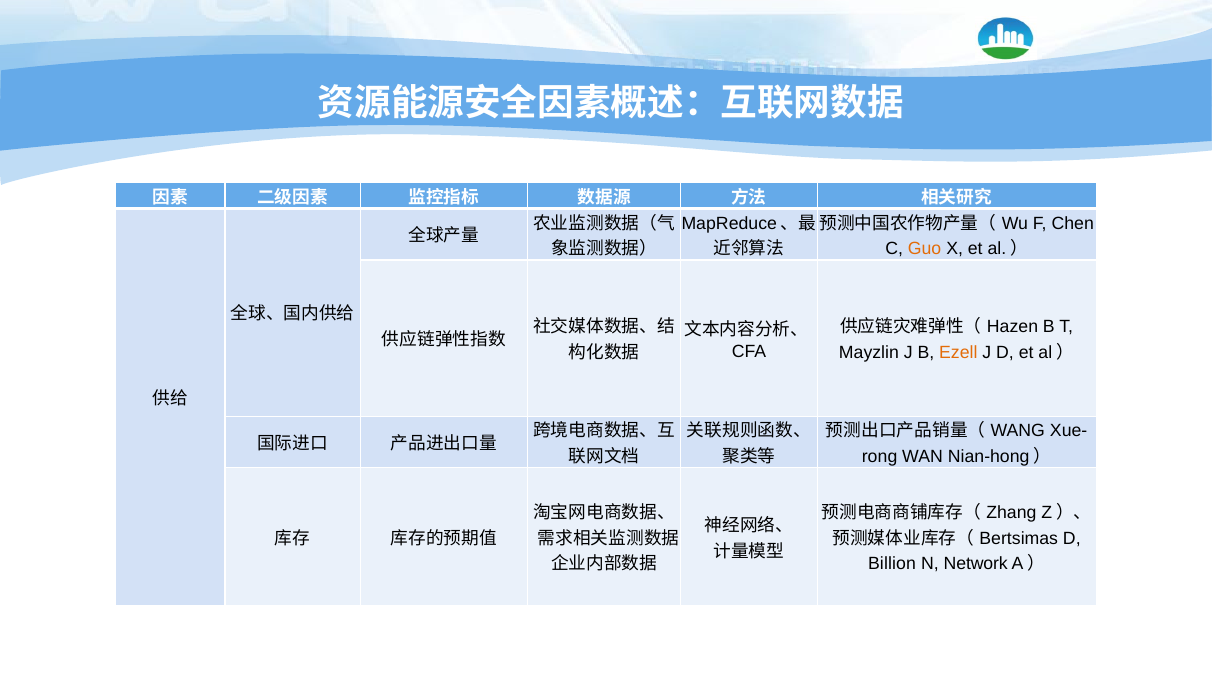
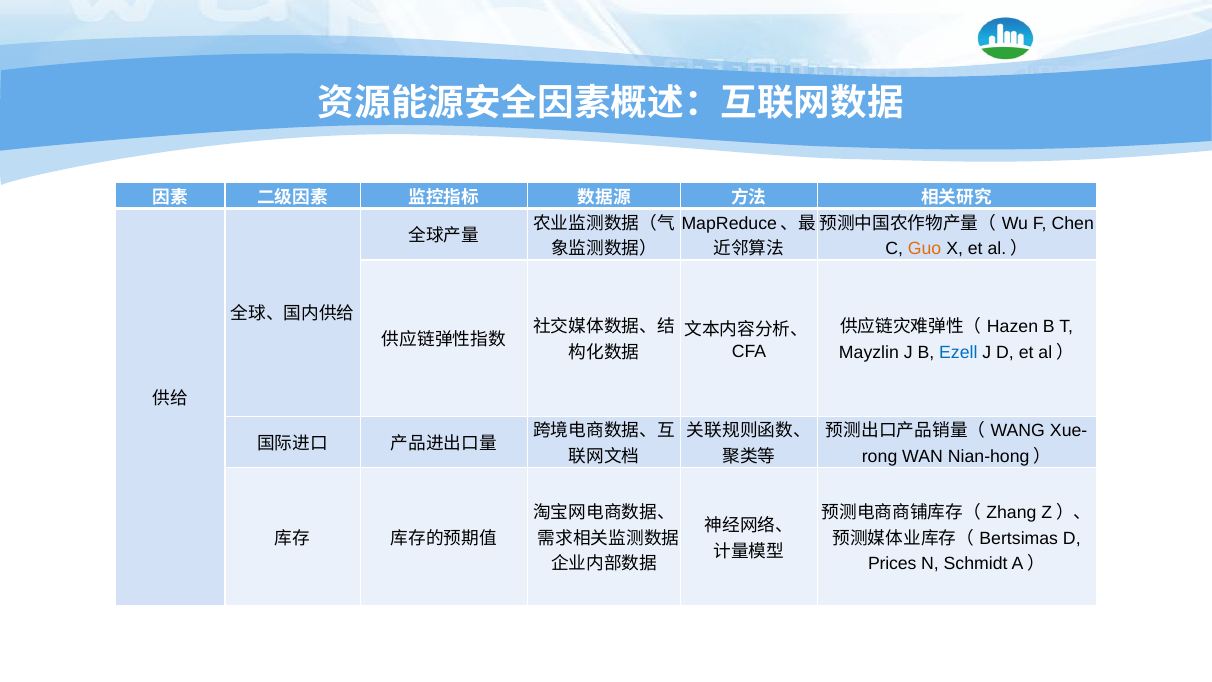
Ezell colour: orange -> blue
Billion: Billion -> Prices
Network: Network -> Schmidt
